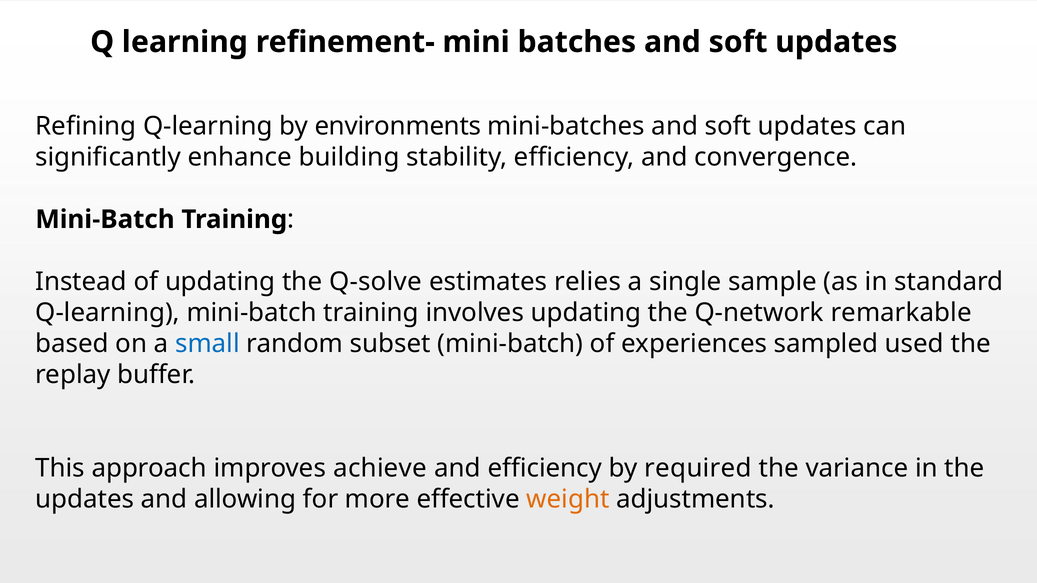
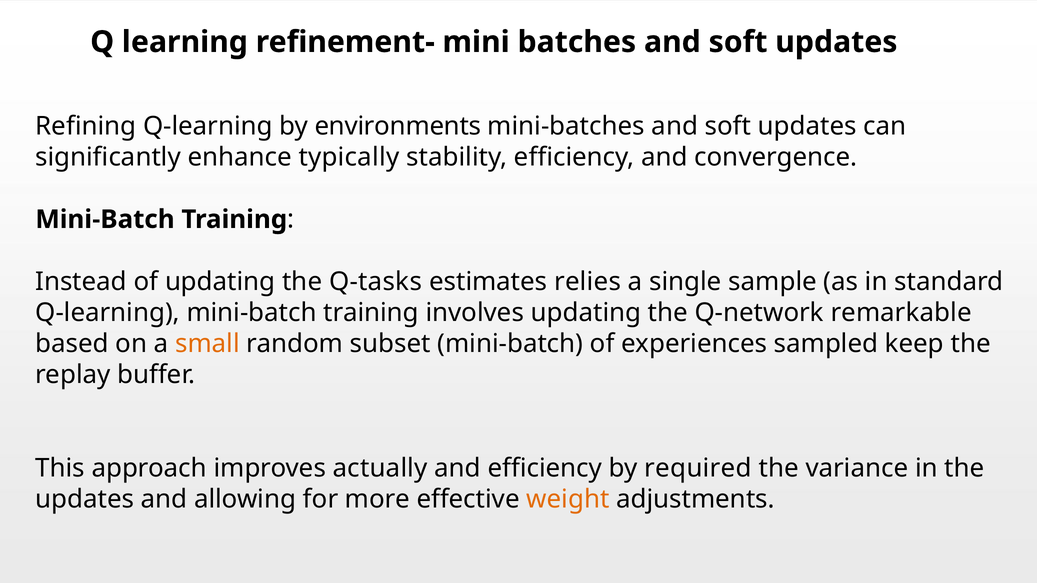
building: building -> typically
Q-solve: Q-solve -> Q-tasks
small colour: blue -> orange
used: used -> keep
achieve: achieve -> actually
